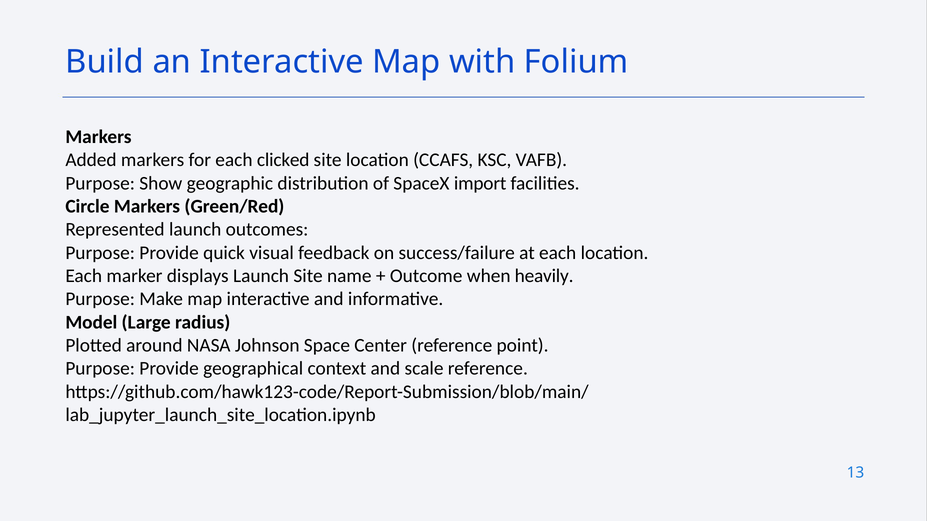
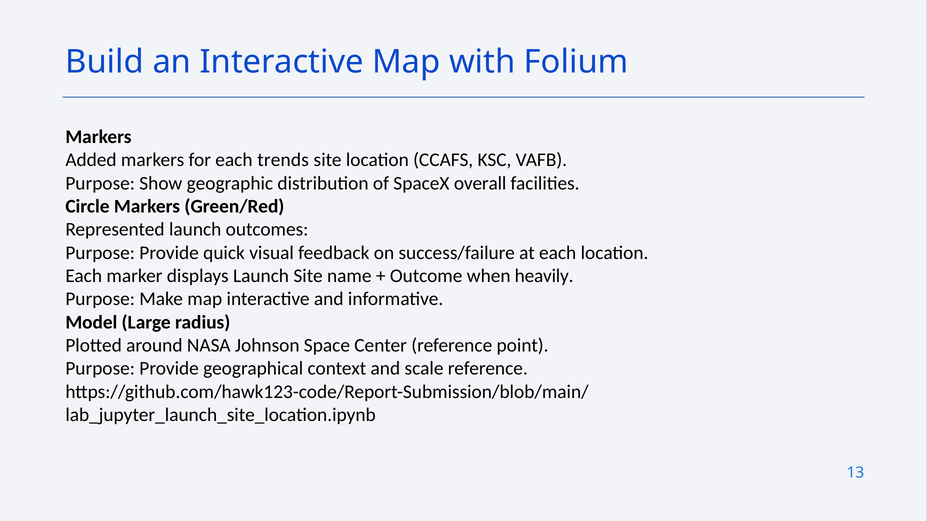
clicked: clicked -> trends
import: import -> overall
